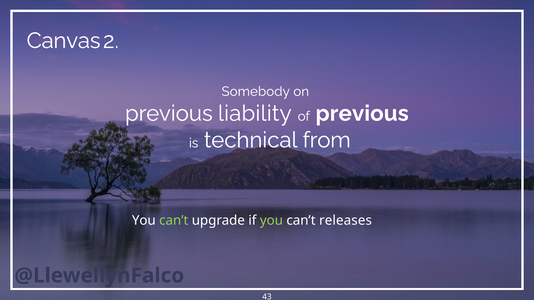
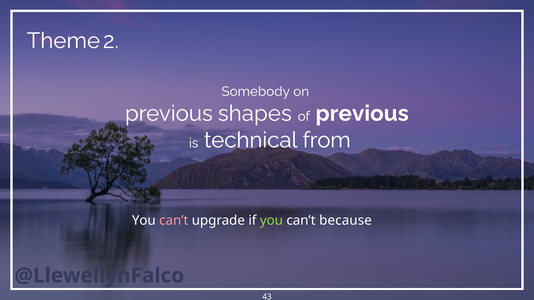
Canvas: Canvas -> Theme
liability: liability -> shapes
can’t at (174, 221) colour: light green -> pink
releases: releases -> because
